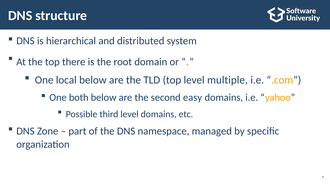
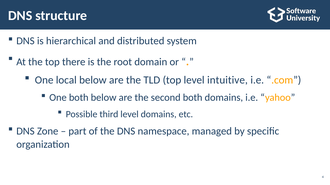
multiple: multiple -> intuitive
second easy: easy -> both
